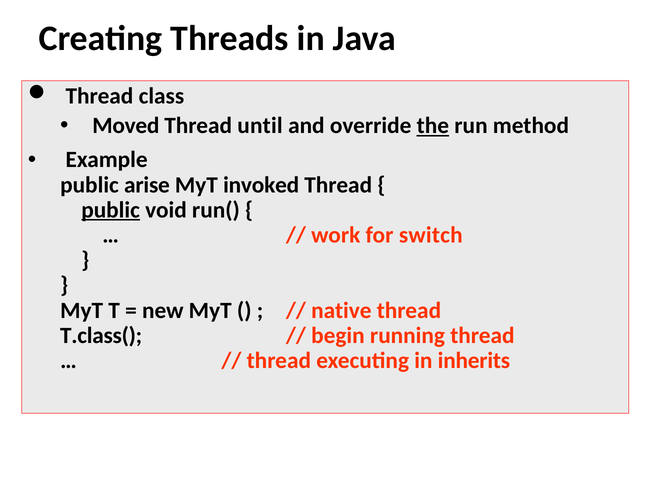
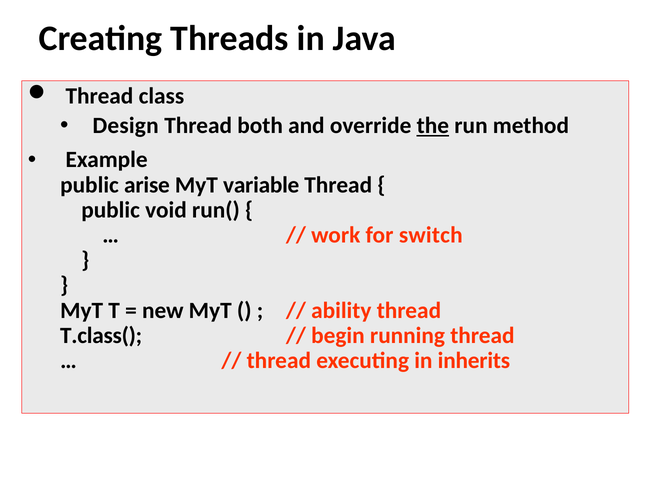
Moved: Moved -> Design
until: until -> both
invoked: invoked -> variable
public at (111, 210) underline: present -> none
native: native -> ability
